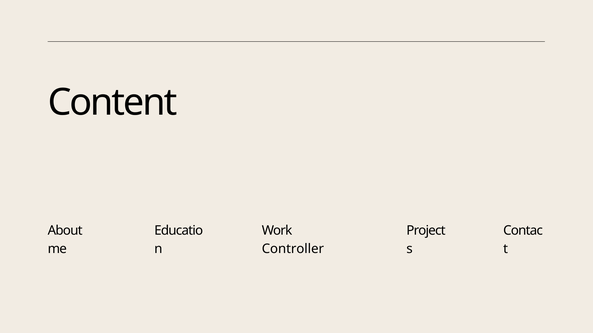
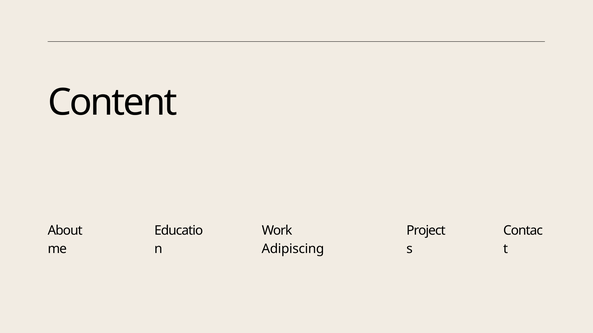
Controller: Controller -> Adipiscing
